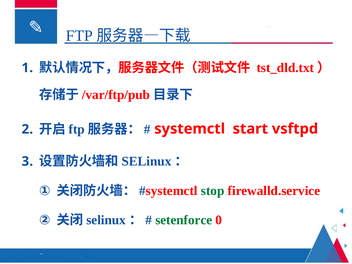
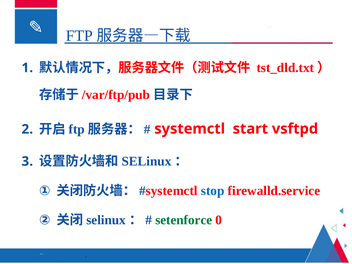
stop colour: green -> blue
